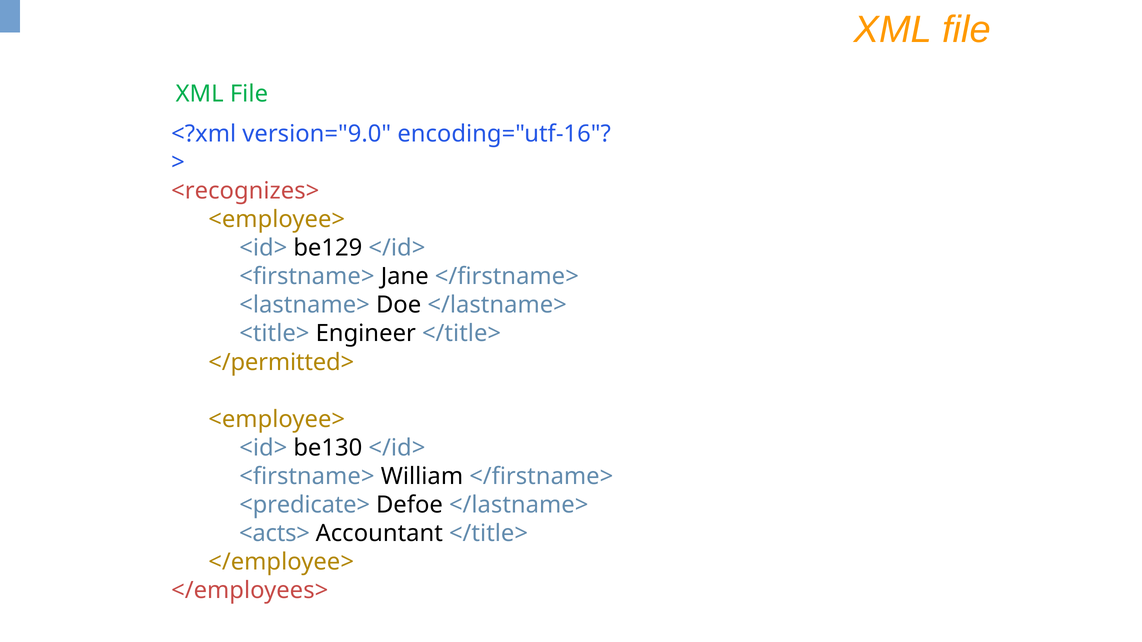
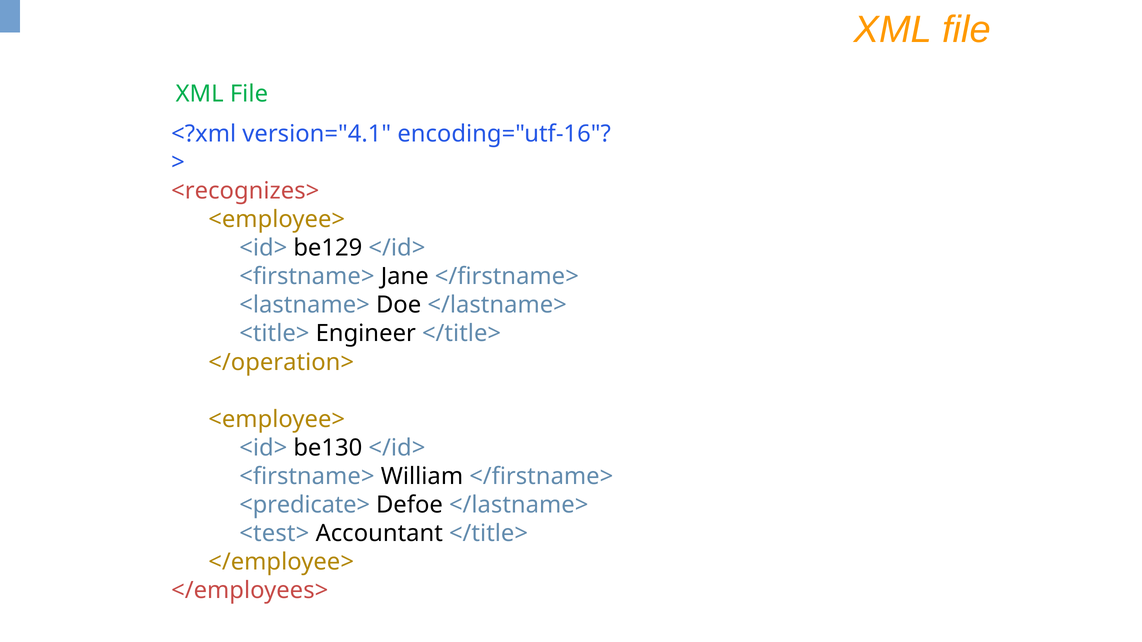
version="9.0: version="9.0 -> version="4.1
</permitted>: </permitted> -> </operation>
<acts>: <acts> -> <test>
